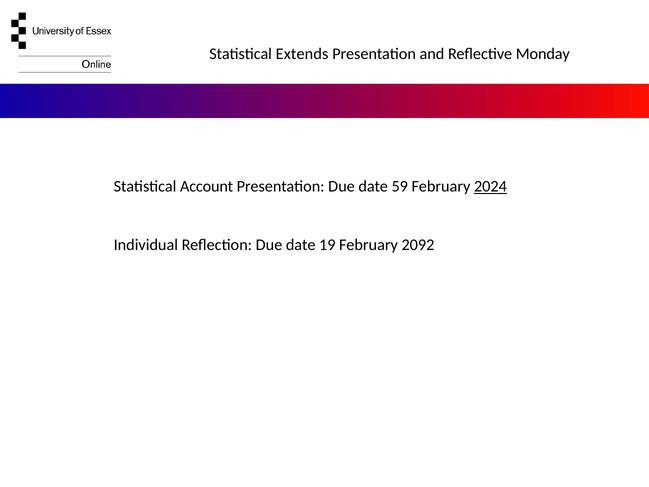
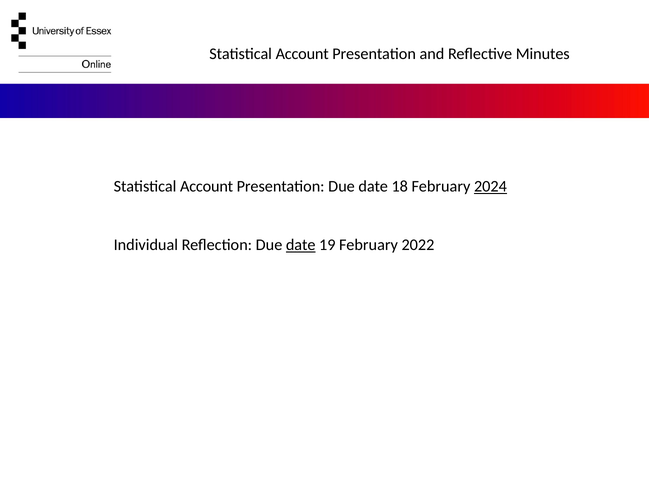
Extends at (302, 54): Extends -> Account
Monday: Monday -> Minutes
59: 59 -> 18
date at (301, 245) underline: none -> present
2092: 2092 -> 2022
